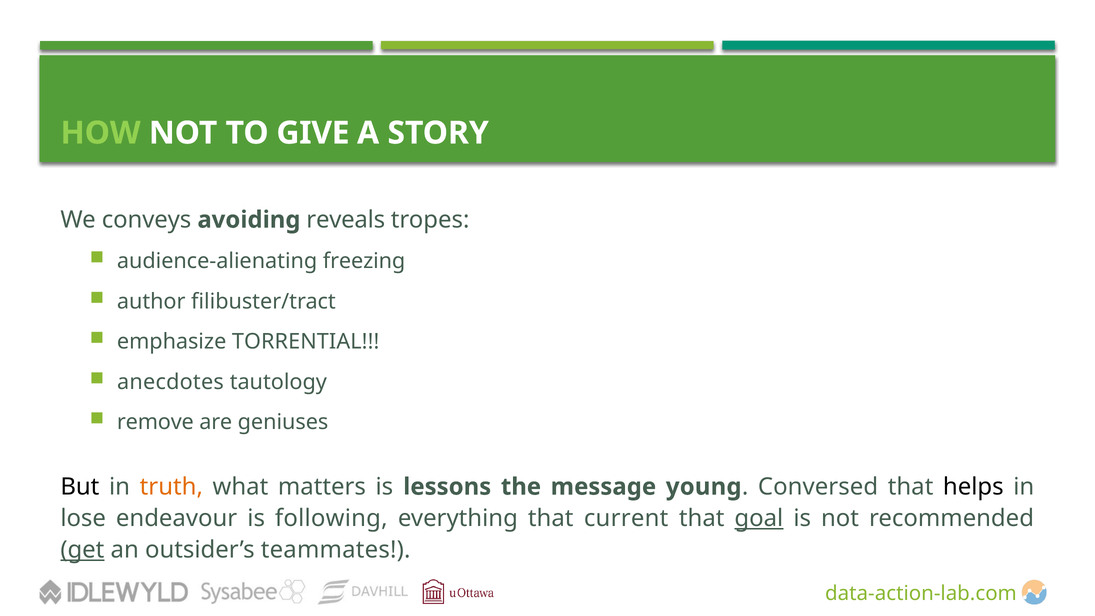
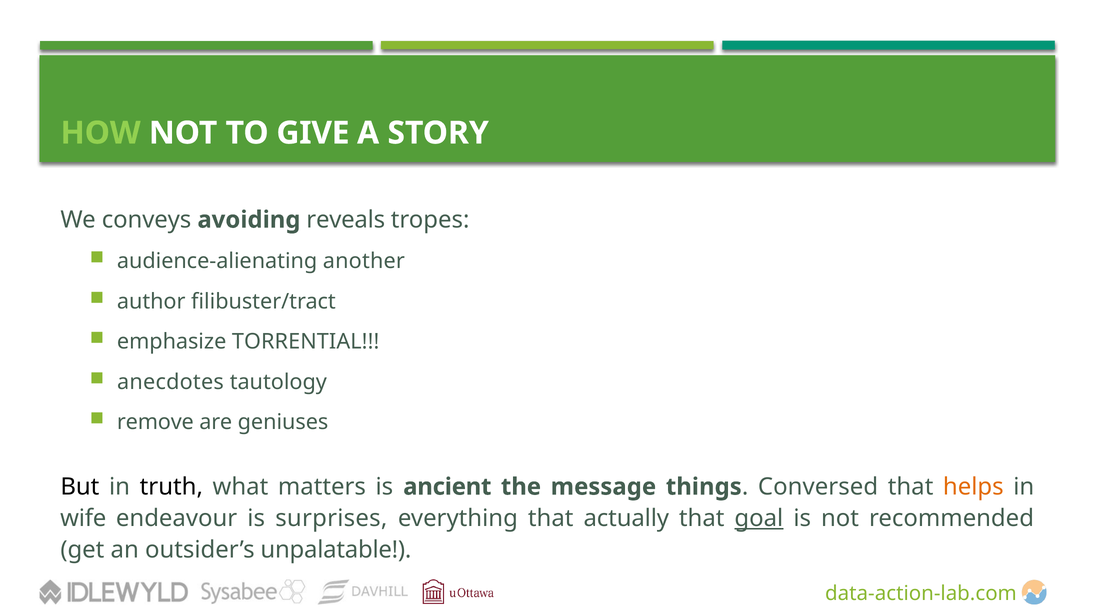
freezing: freezing -> another
truth colour: orange -> black
lessons: lessons -> ancient
young: young -> things
helps colour: black -> orange
lose: lose -> wife
following: following -> surprises
current: current -> actually
get underline: present -> none
teammates: teammates -> unpalatable
